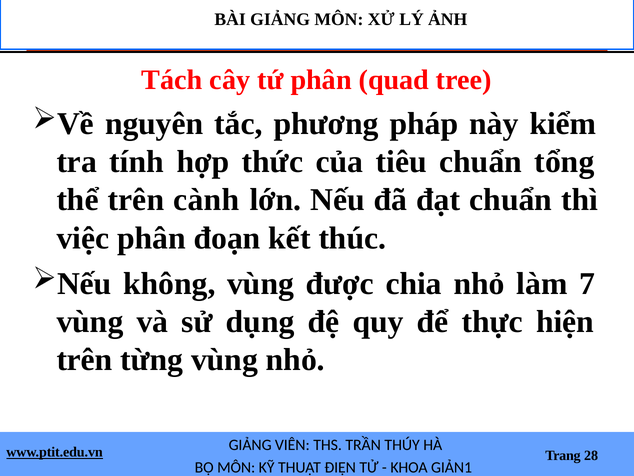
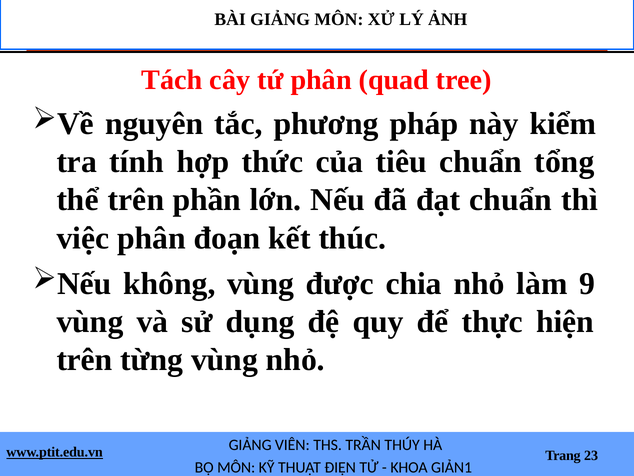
cành: cành -> phần
7: 7 -> 9
28: 28 -> 23
